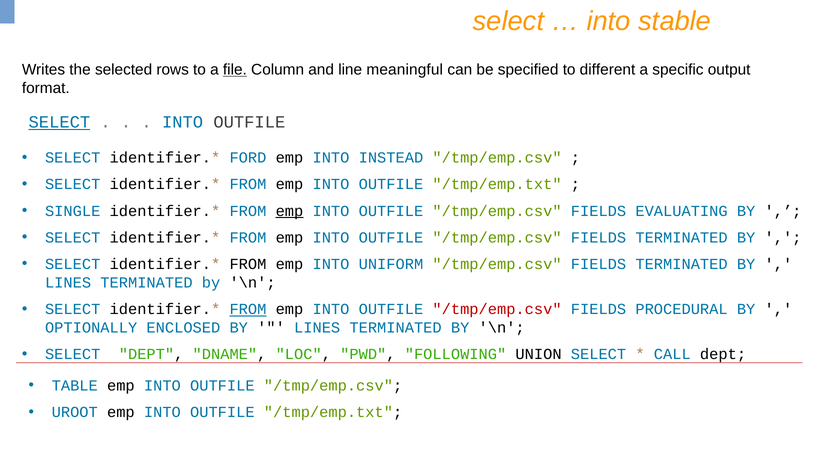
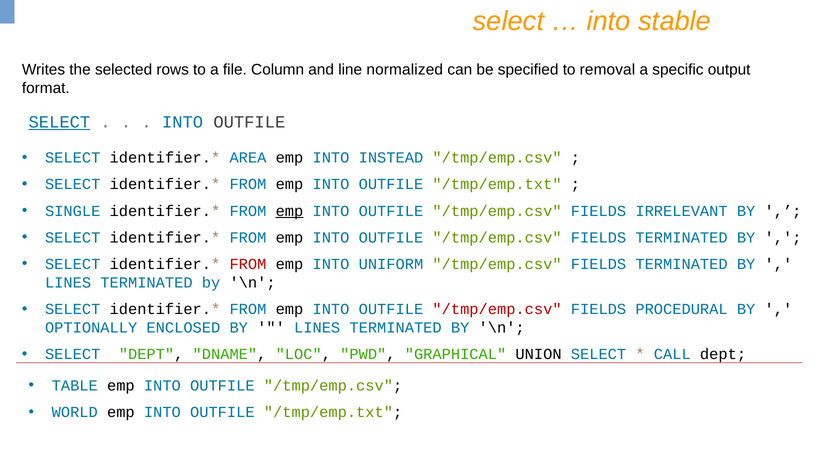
file underline: present -> none
meaningful: meaningful -> normalized
different: different -> removal
FORD: FORD -> AREA
EVALUATING: EVALUATING -> IRRELEVANT
FROM at (248, 264) colour: black -> red
FROM at (248, 309) underline: present -> none
FOLLOWING: FOLLOWING -> GRAPHICAL
UROOT: UROOT -> WORLD
